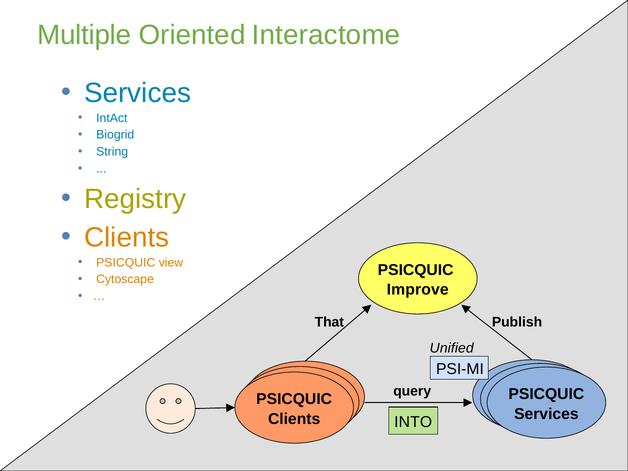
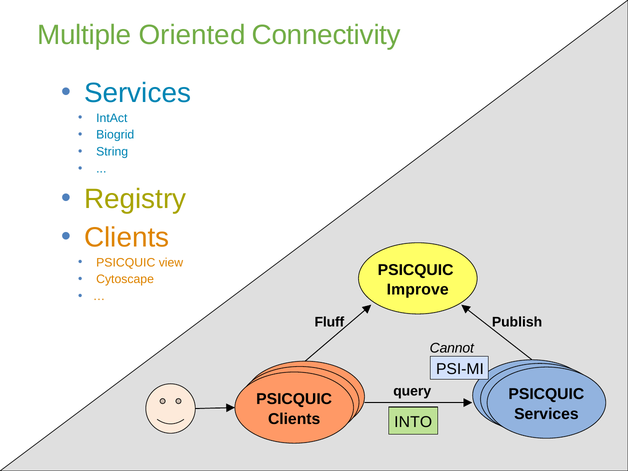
Interactome: Interactome -> Connectivity
That: That -> Fluff
Unified: Unified -> Cannot
